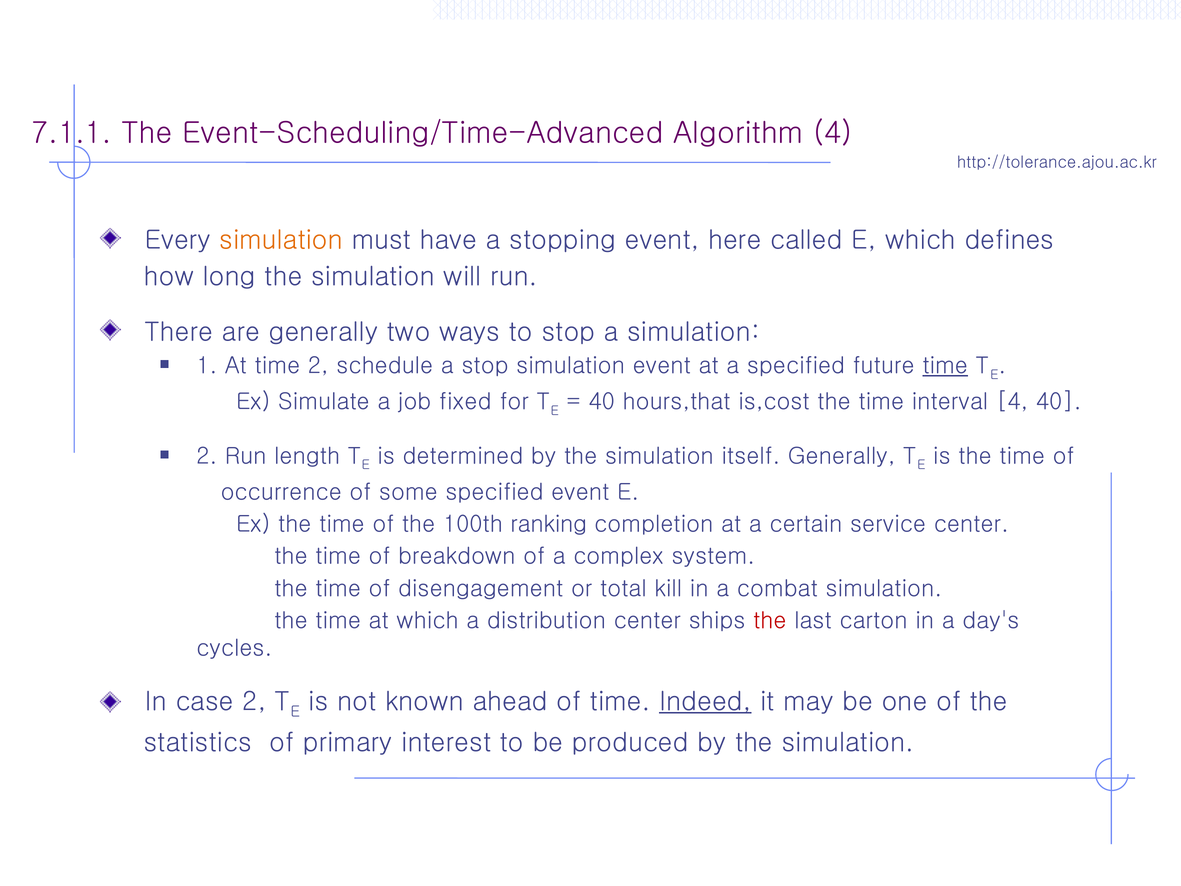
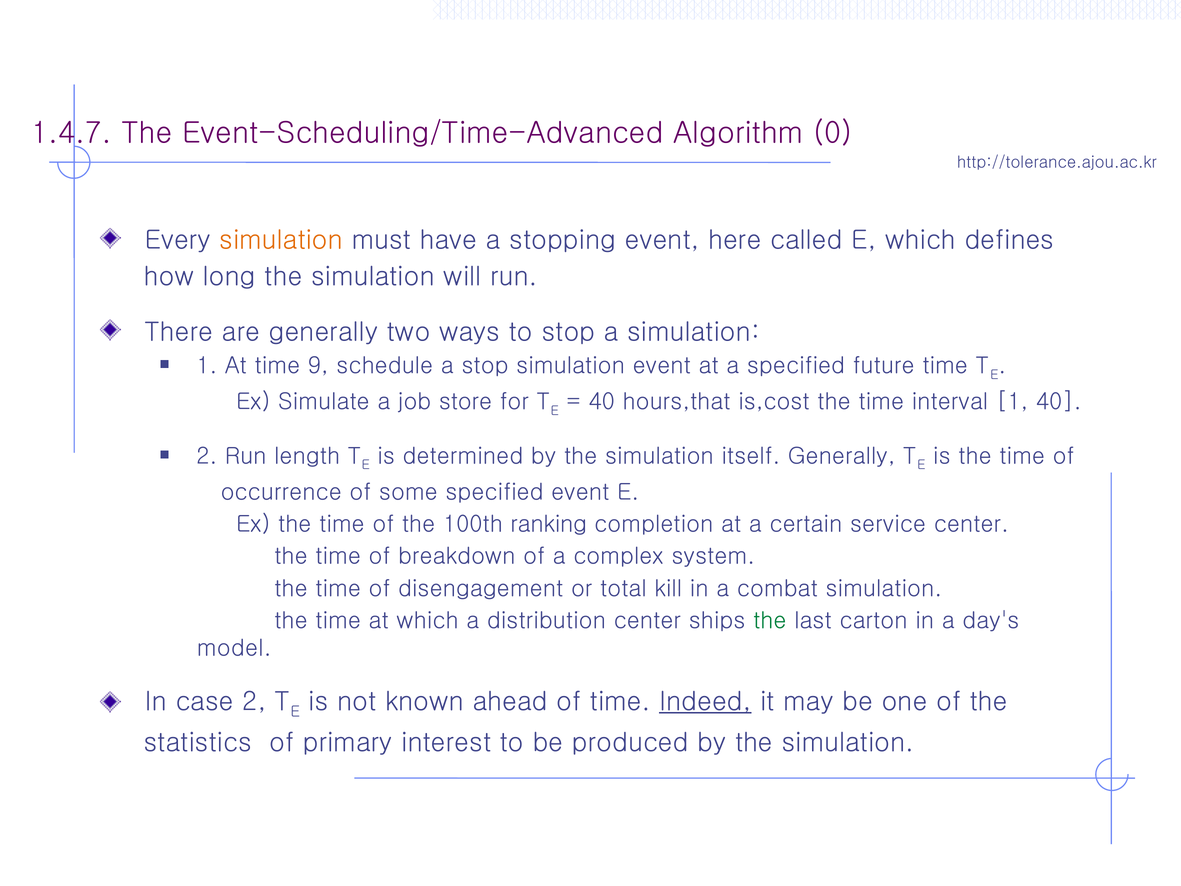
7.1.1: 7.1.1 -> 1.4.7
Algorithm 4: 4 -> 0
time 2: 2 -> 9
time at (945, 366) underline: present -> none
fixed: fixed -> store
interval 4: 4 -> 1
the at (770, 621) colour: red -> green
cycles: cycles -> model
